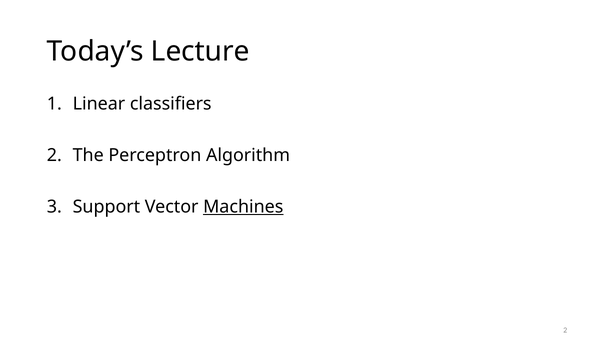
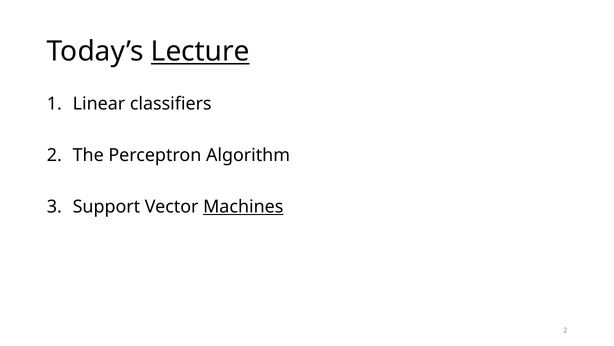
Lecture underline: none -> present
